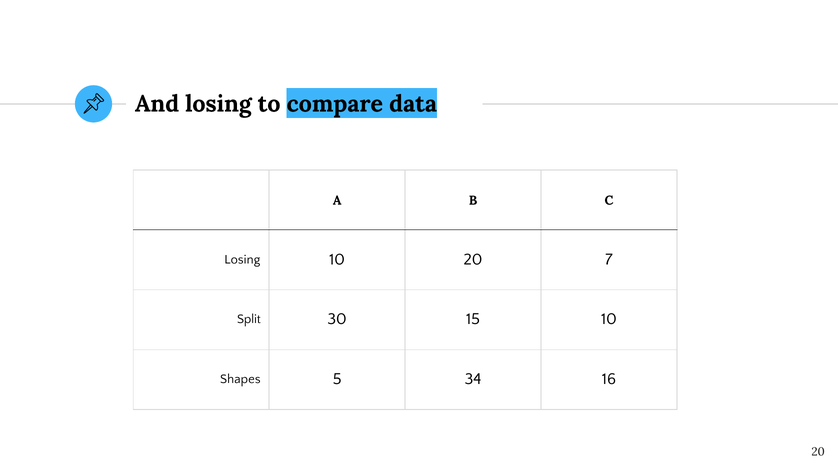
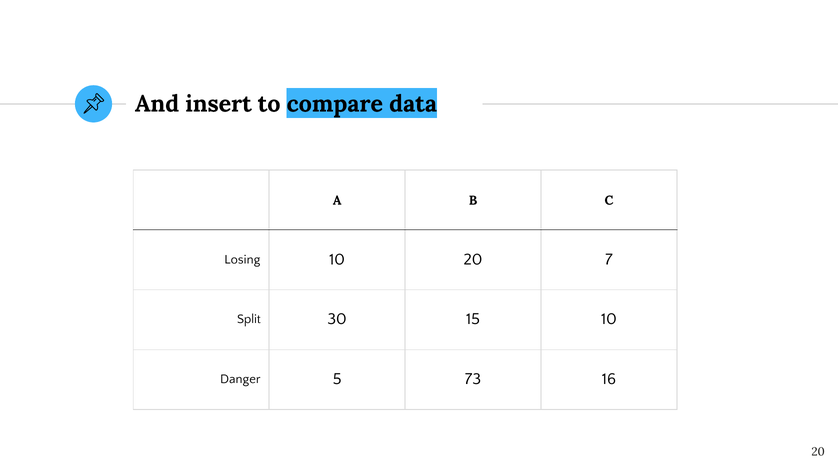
And losing: losing -> insert
Shapes: Shapes -> Danger
34: 34 -> 73
